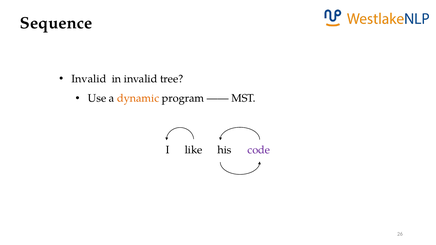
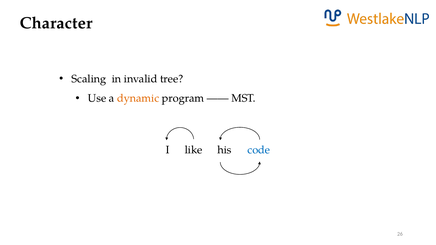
Sequence: Sequence -> Character
Invalid at (89, 79): Invalid -> Scaling
code colour: purple -> blue
